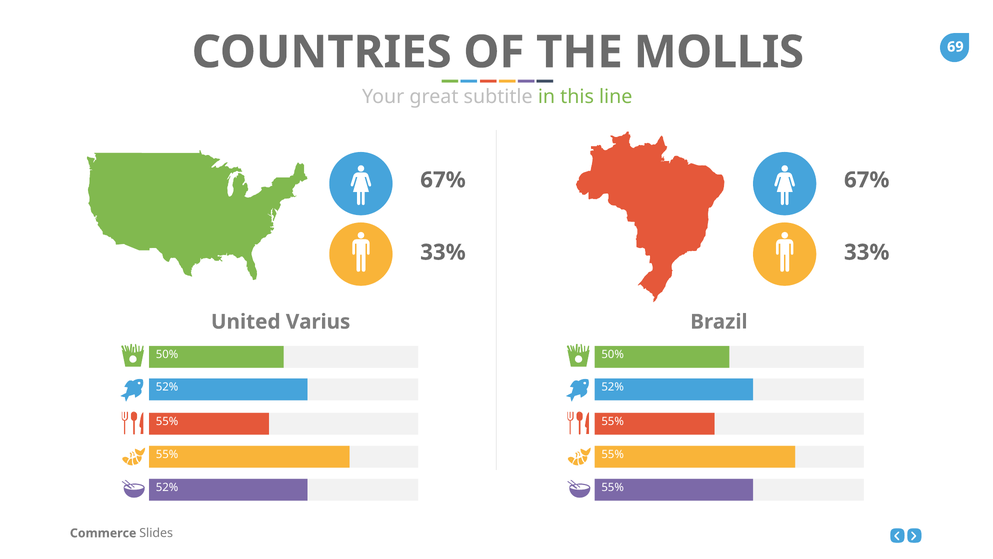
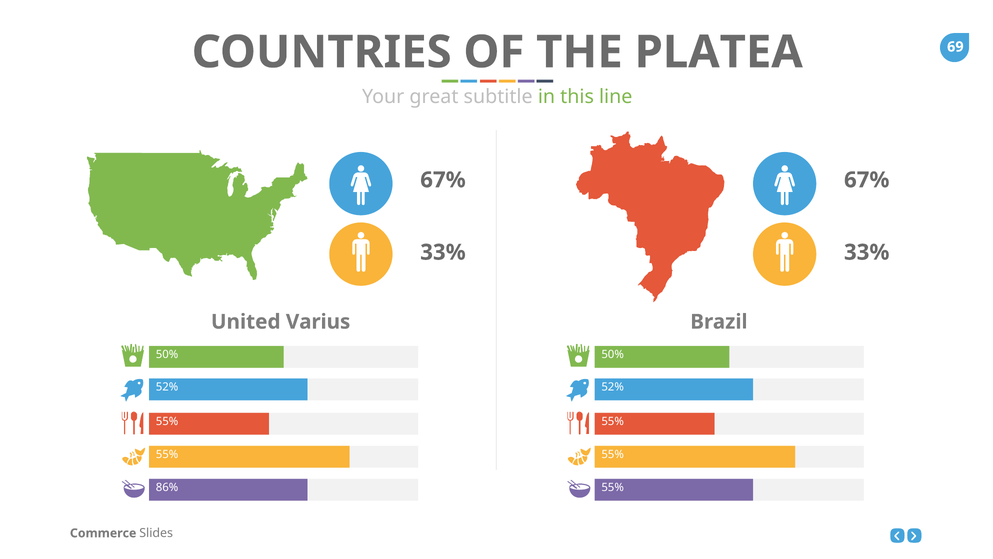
MOLLIS: MOLLIS -> PLATEA
52% at (167, 487): 52% -> 86%
